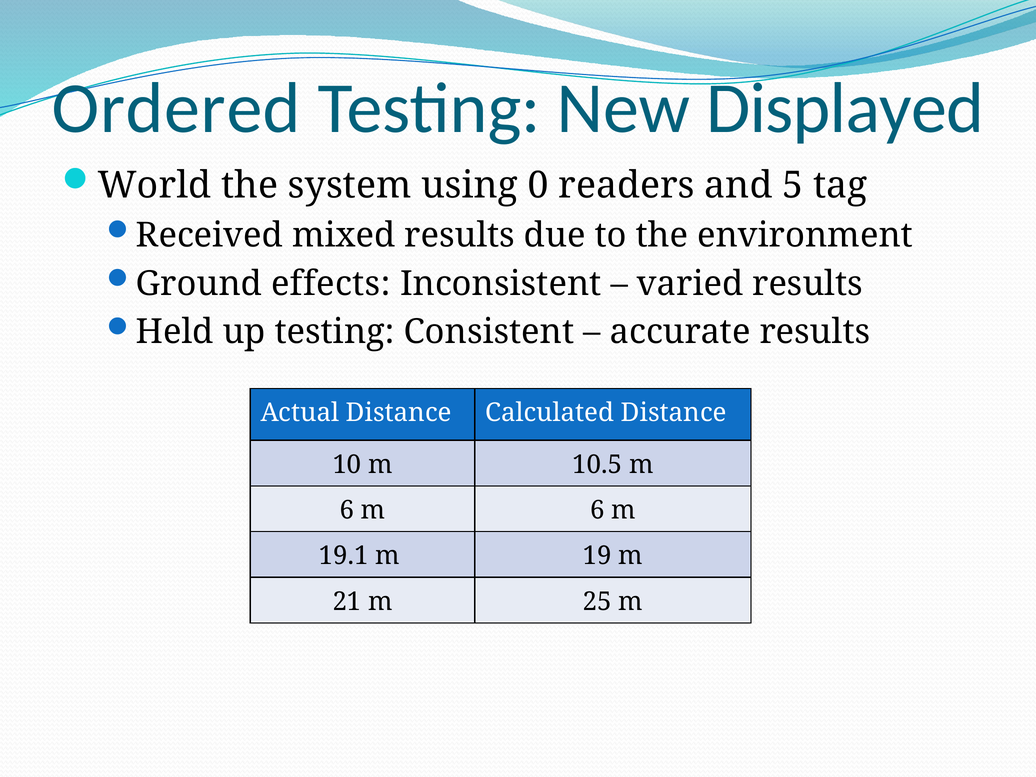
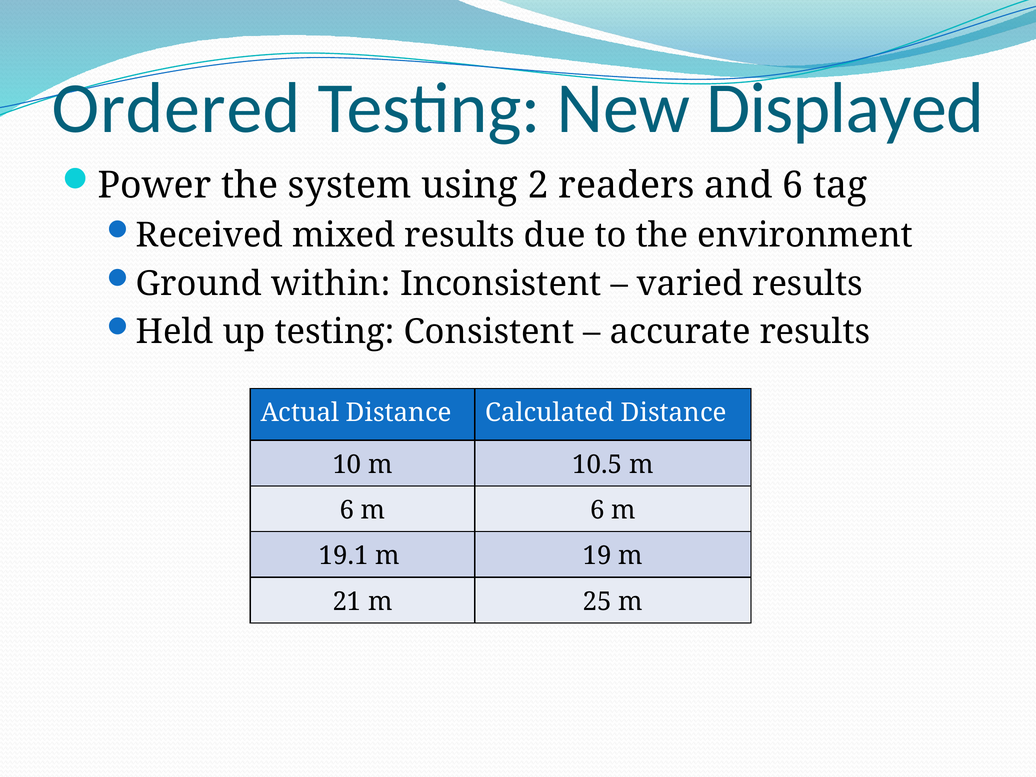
World: World -> Power
0: 0 -> 2
and 5: 5 -> 6
effects: effects -> within
